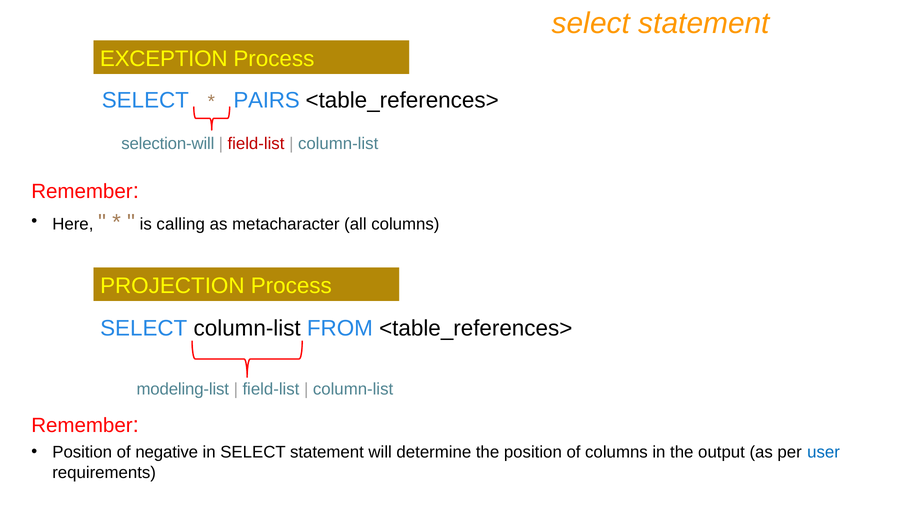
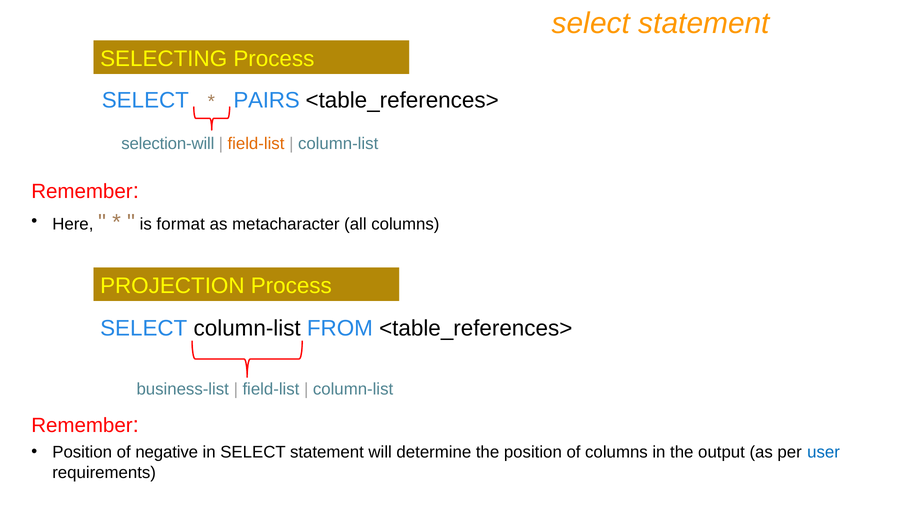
EXCEPTION: EXCEPTION -> SELECTING
field-list at (256, 144) colour: red -> orange
calling: calling -> format
modeling-list: modeling-list -> business-list
